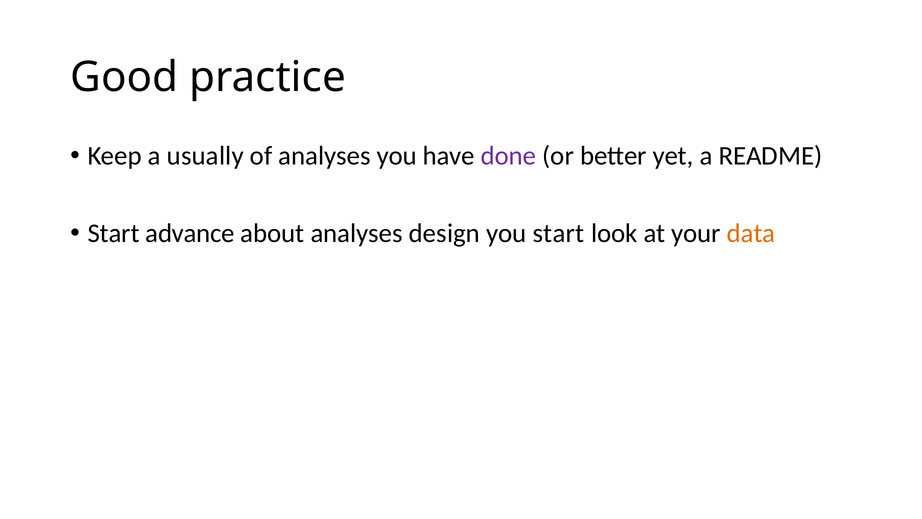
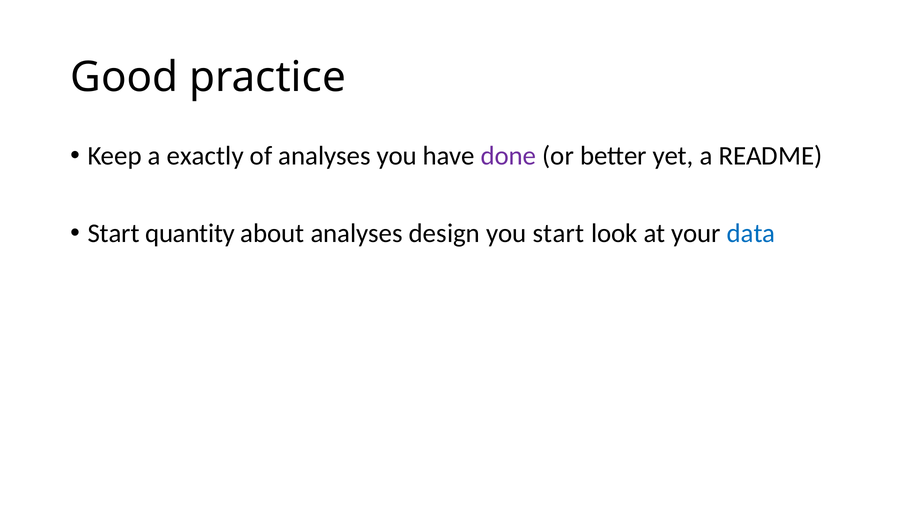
usually: usually -> exactly
advance: advance -> quantity
data colour: orange -> blue
